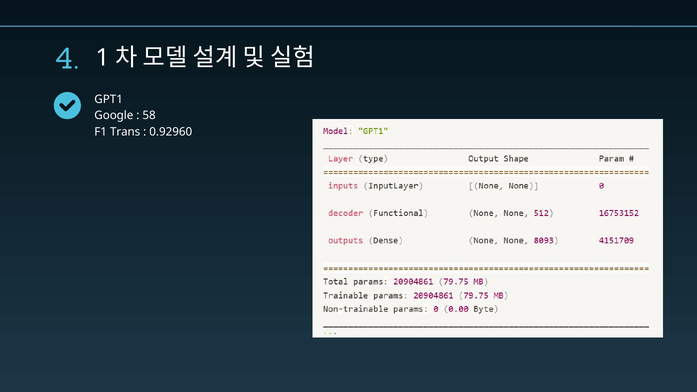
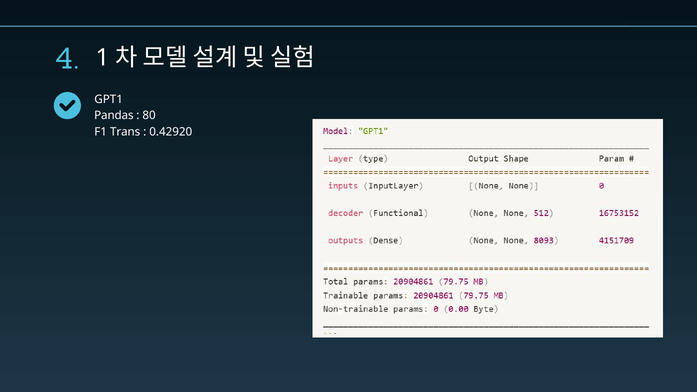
Google: Google -> Pandas
58: 58 -> 80
0.92960: 0.92960 -> 0.42920
